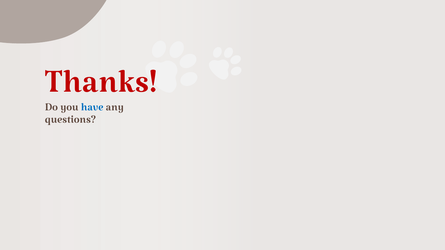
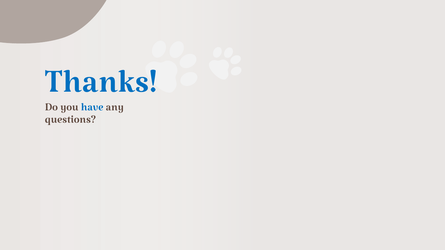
Thanks colour: red -> blue
